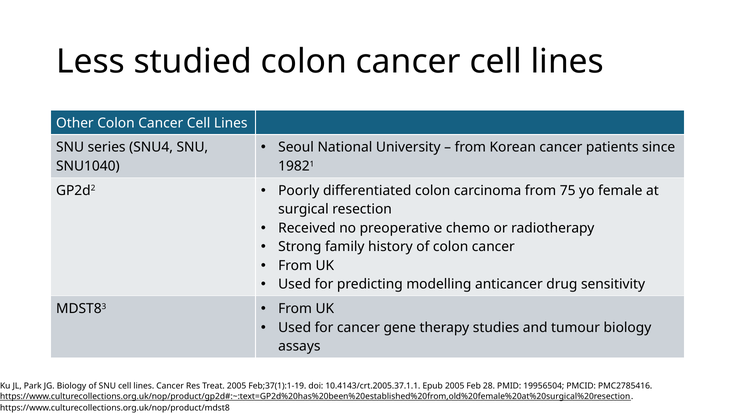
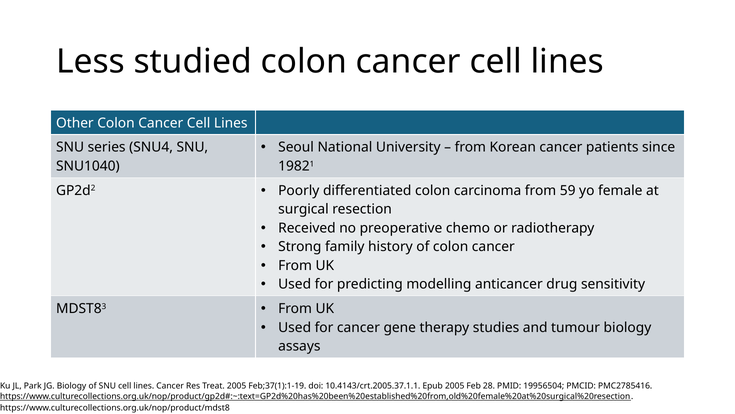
75: 75 -> 59
